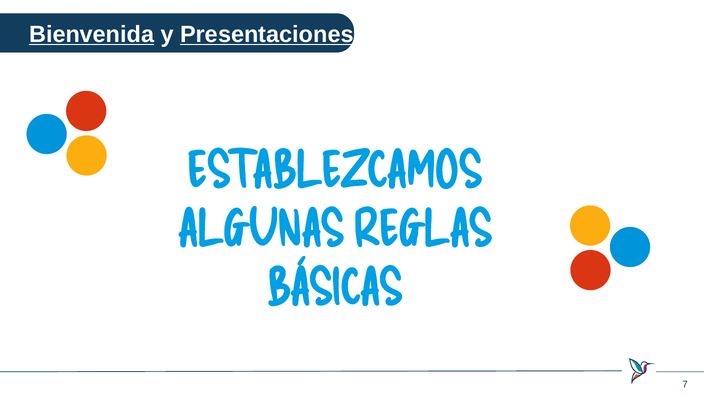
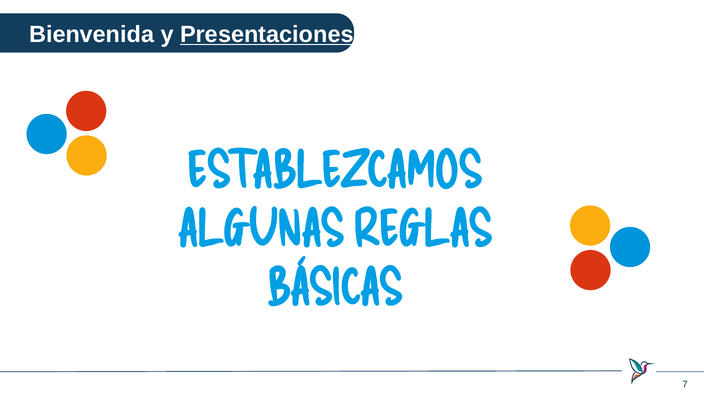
Bienvenida underline: present -> none
